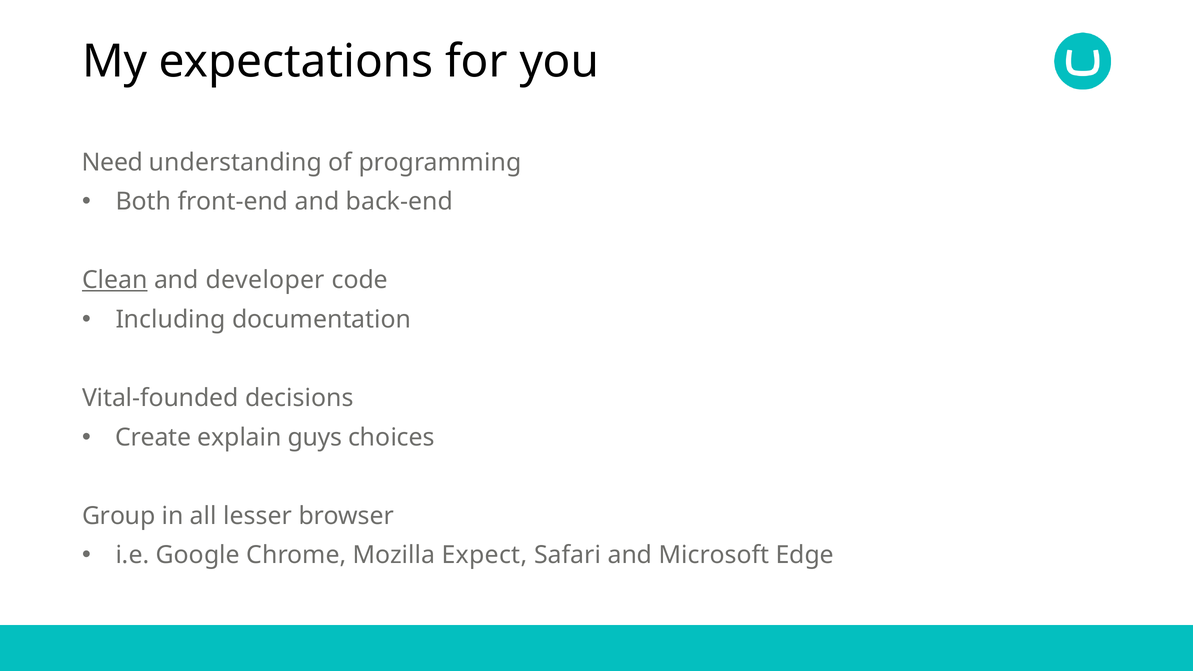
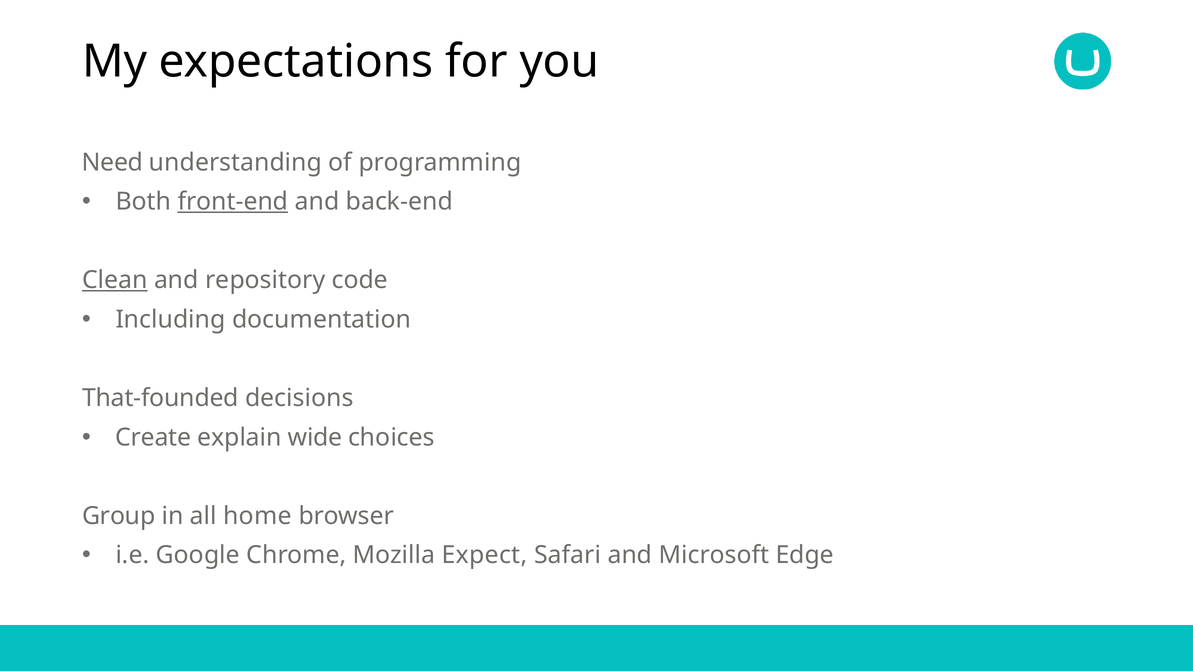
front-end underline: none -> present
developer: developer -> repository
Vital-founded: Vital-founded -> That-founded
guys: guys -> wide
lesser: lesser -> home
